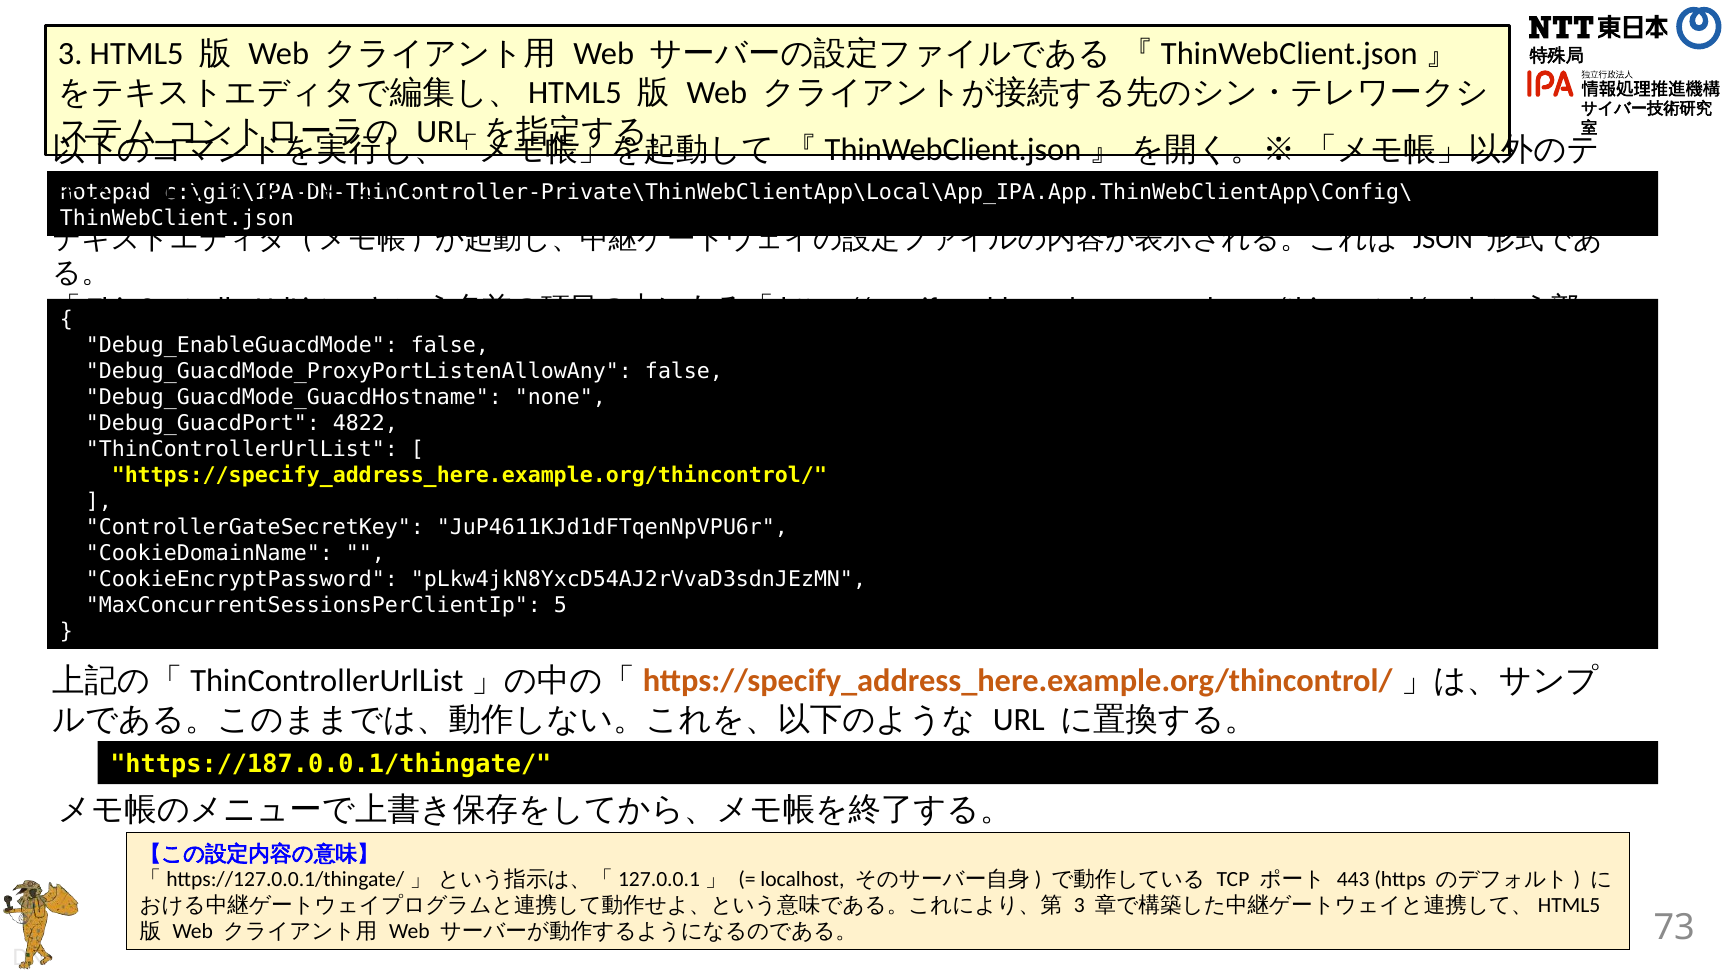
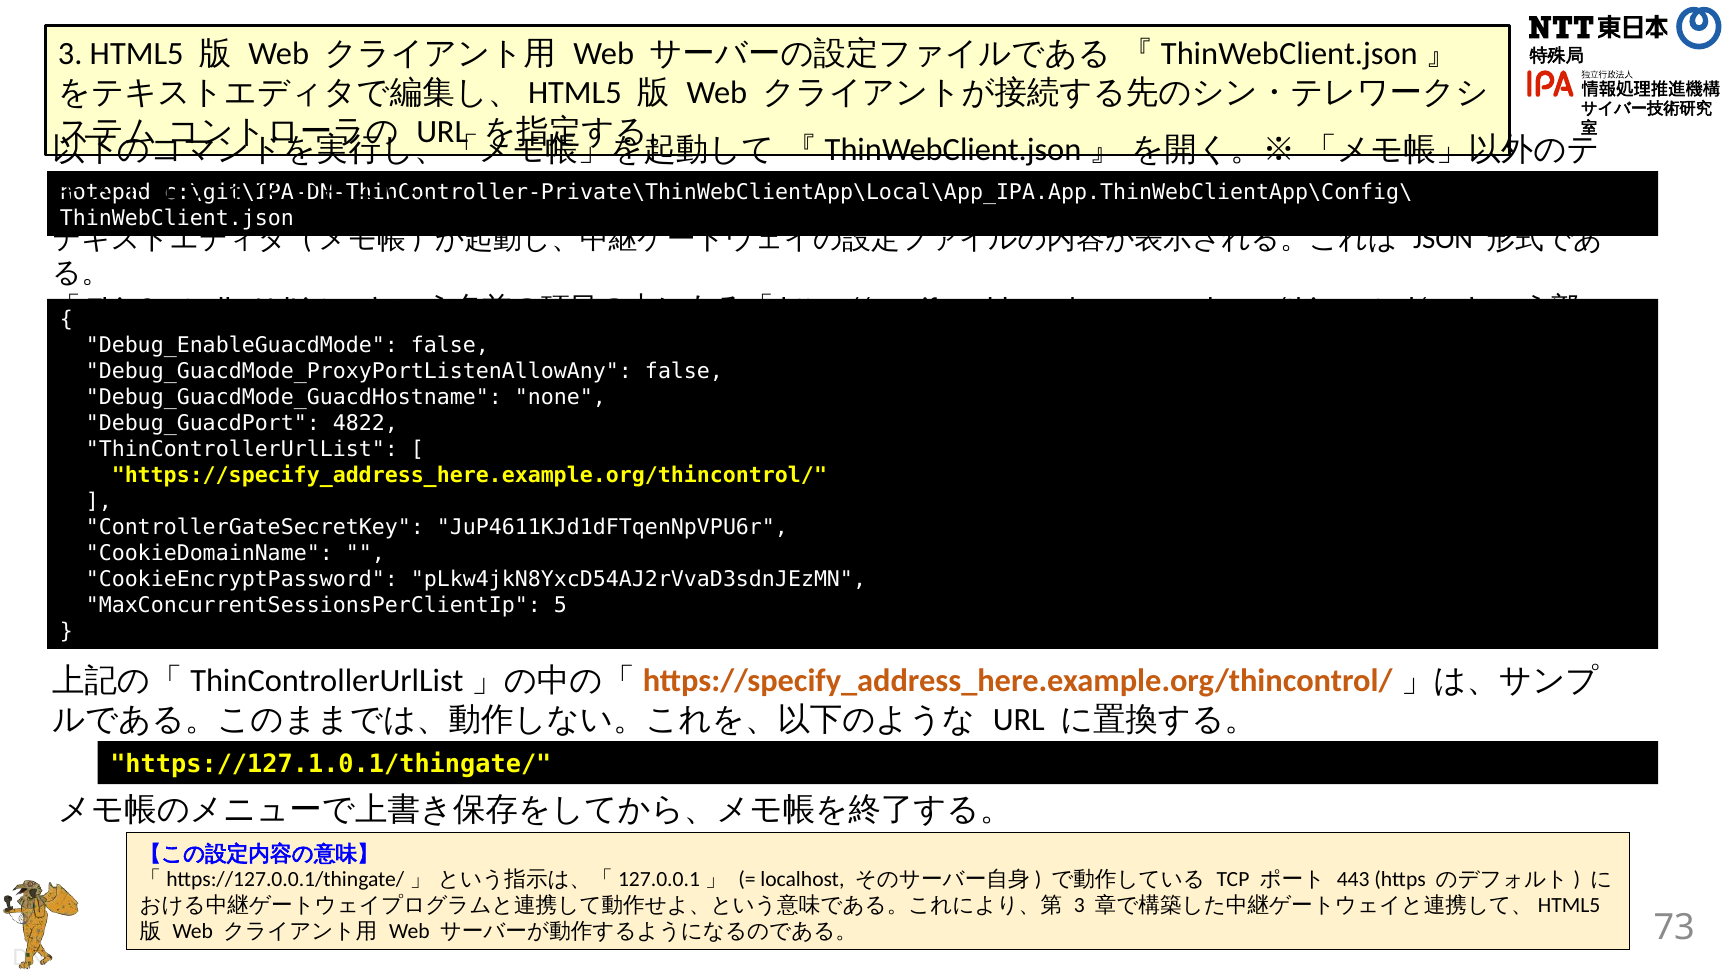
https://187.0.0.1/thingate/: https://187.0.0.1/thingate/ -> https://127.1.0.1/thingate/
